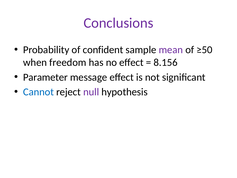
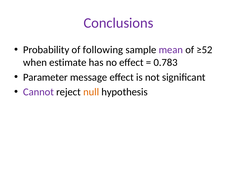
confident: confident -> following
≥50: ≥50 -> ≥52
freedom: freedom -> estimate
8.156: 8.156 -> 0.783
Cannot colour: blue -> purple
null colour: purple -> orange
